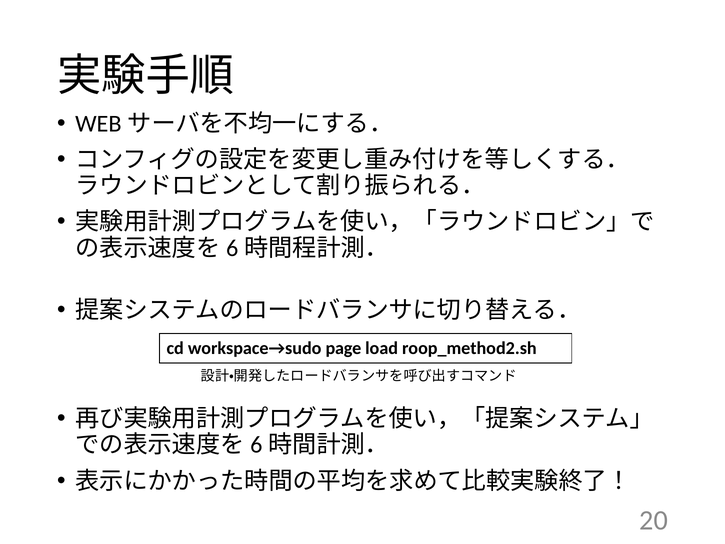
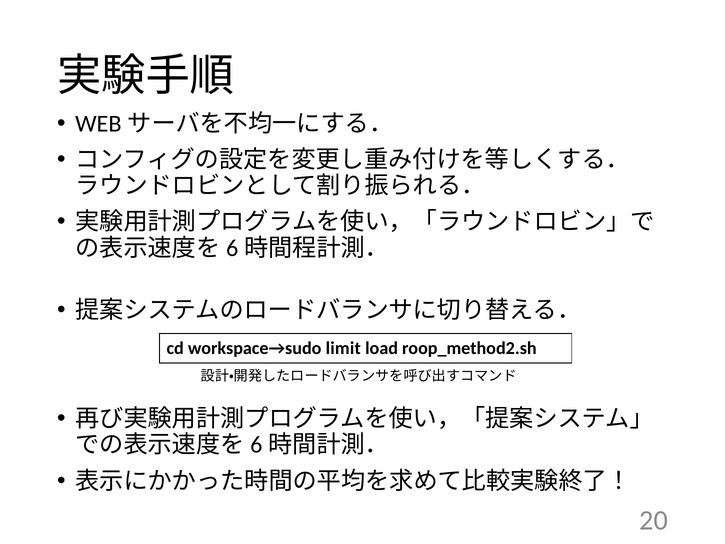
page: page -> limit
